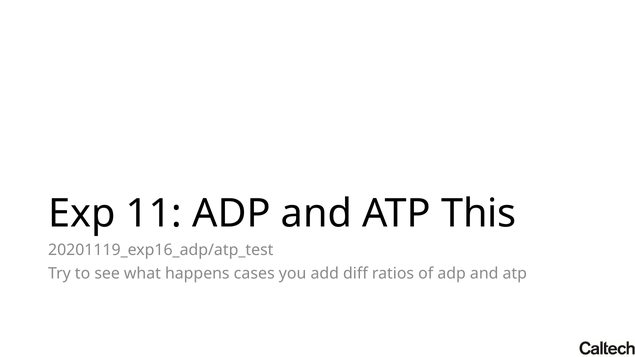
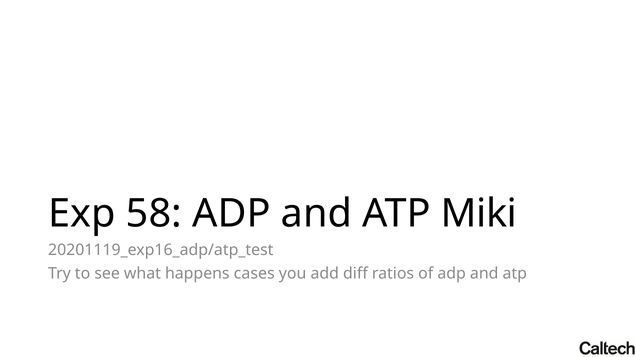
11: 11 -> 58
This: This -> Miki
